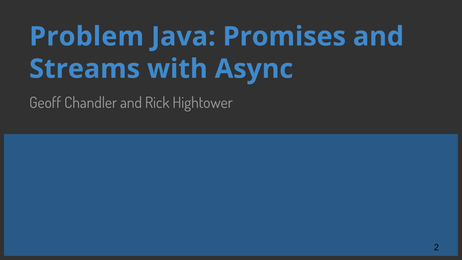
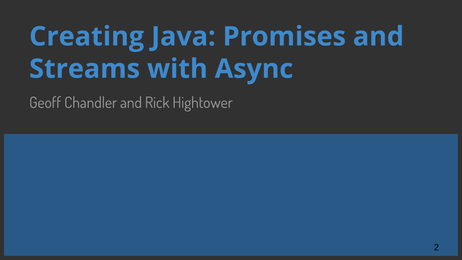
Problem: Problem -> Creating
